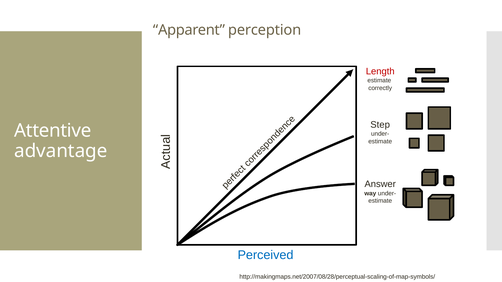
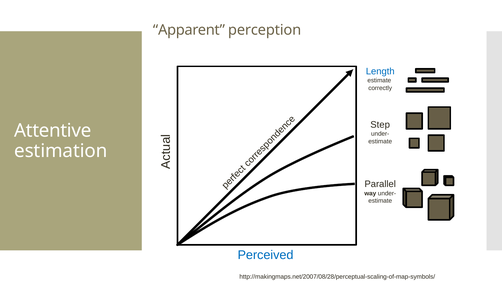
Length colour: red -> blue
advantage: advantage -> estimation
Answer: Answer -> Parallel
